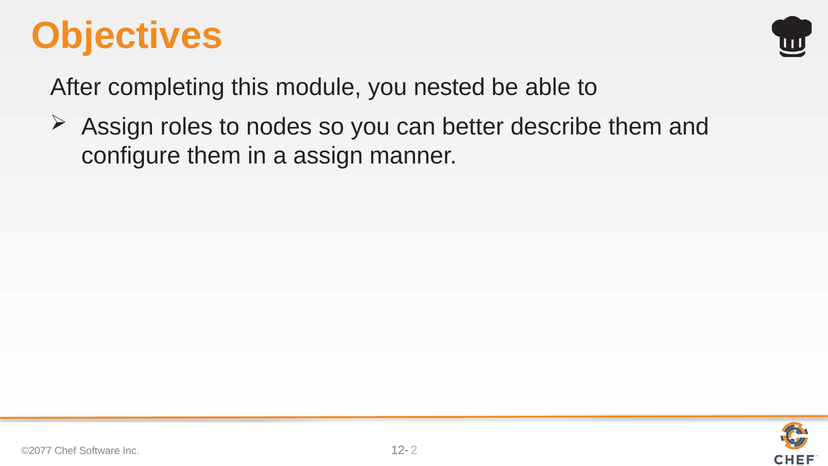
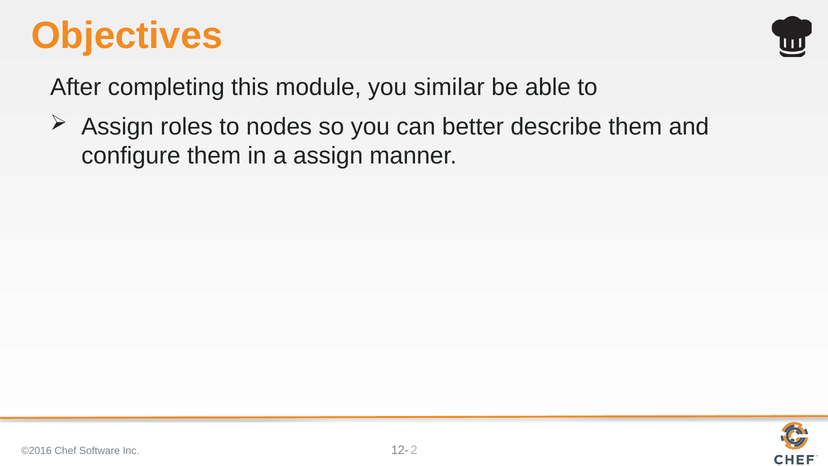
nested: nested -> similar
©2077: ©2077 -> ©2016
